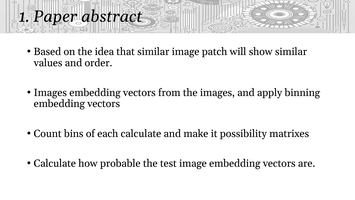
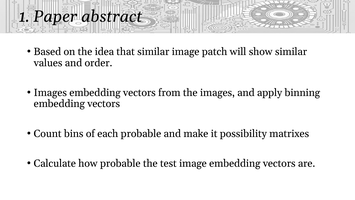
each calculate: calculate -> probable
